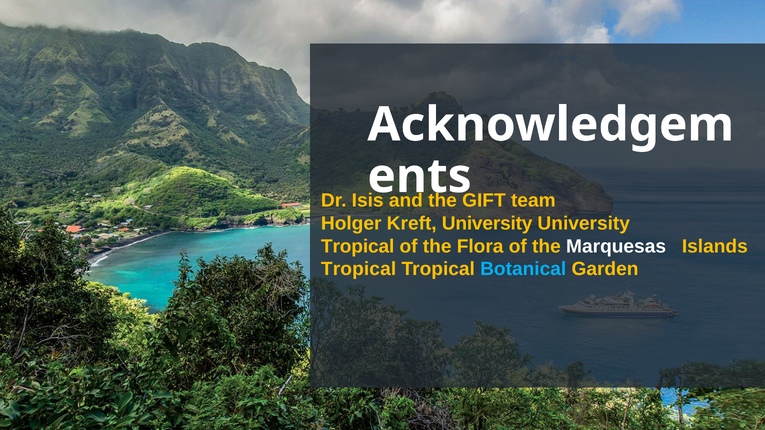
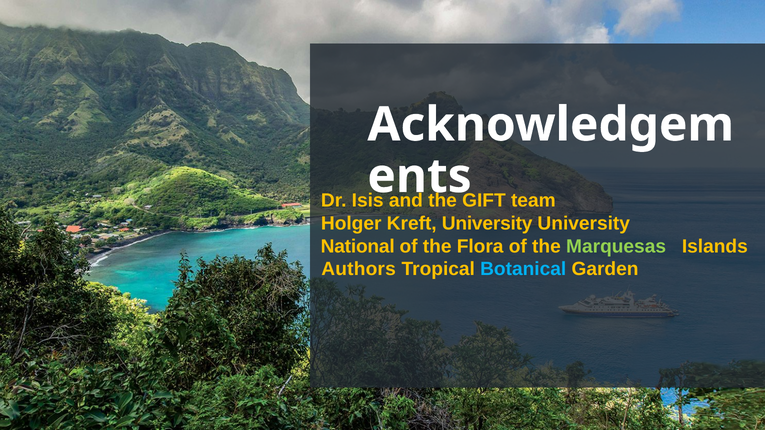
Tropical at (358, 246): Tropical -> National
Marquesas colour: white -> light green
Tropical at (359, 269): Tropical -> Authors
